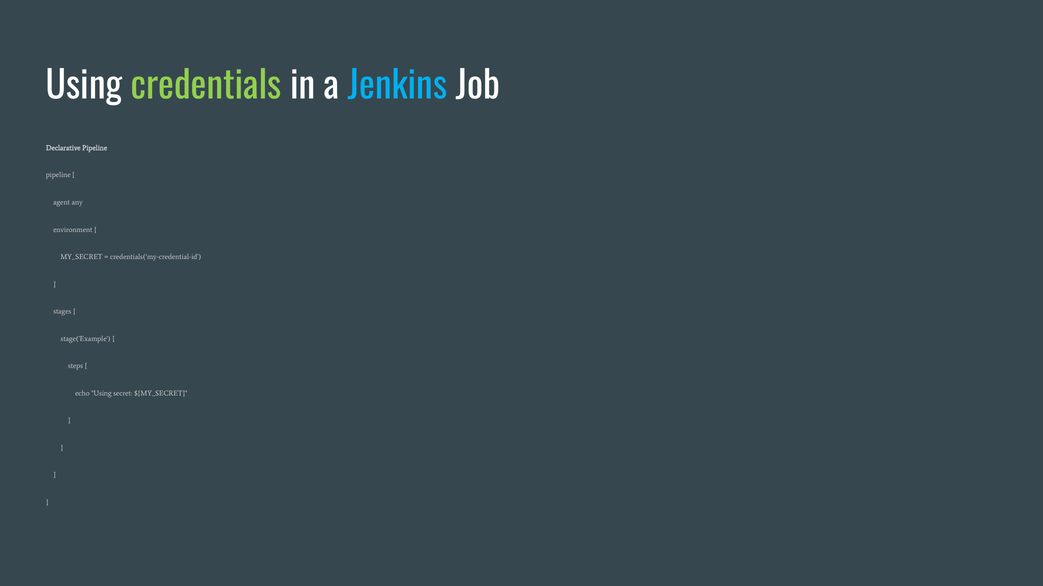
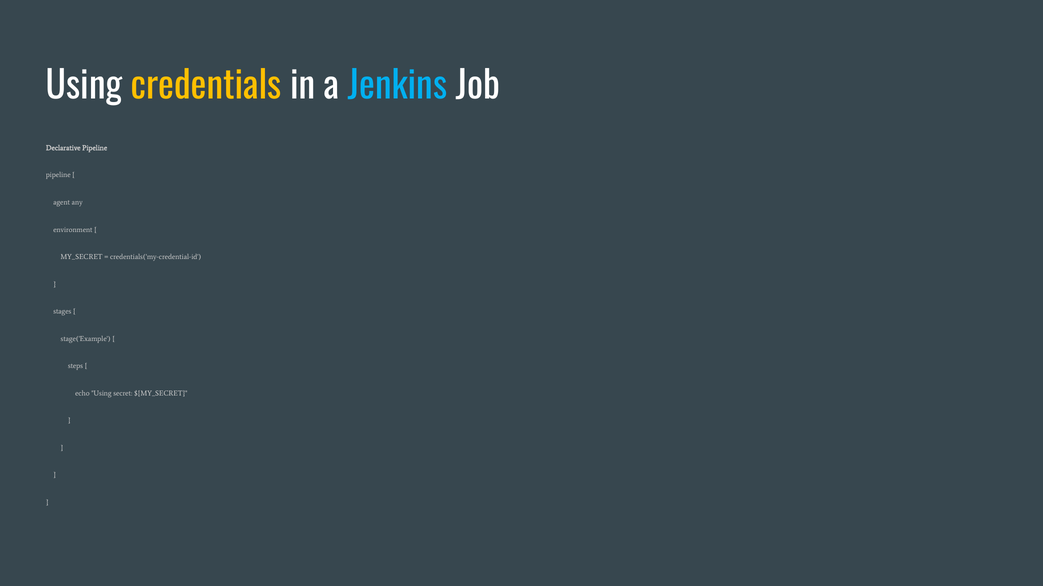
credentials colour: light green -> yellow
